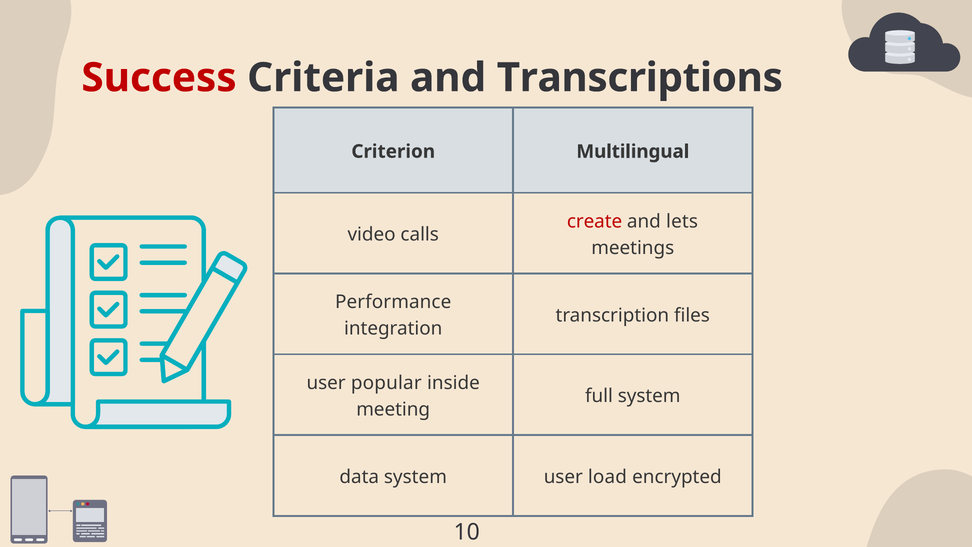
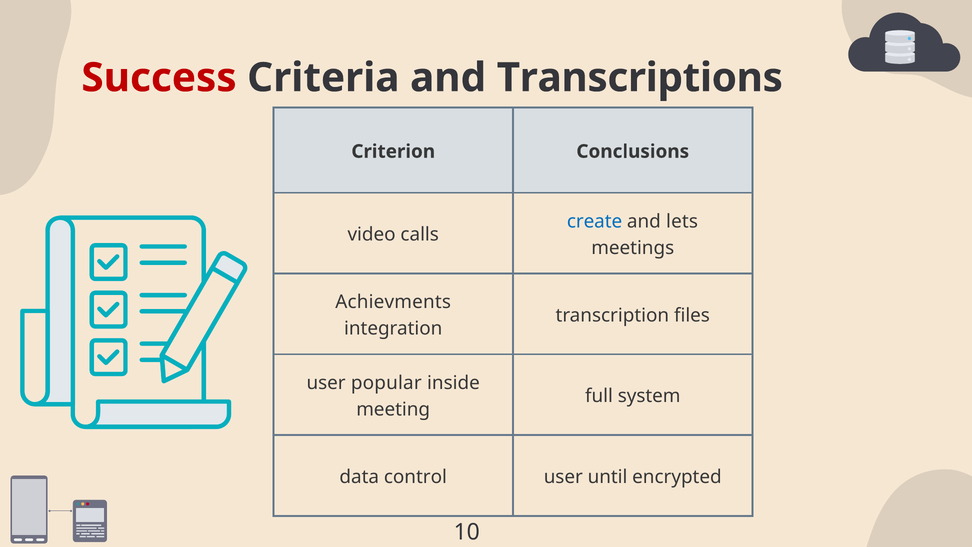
Multilingual: Multilingual -> Conclusions
create colour: red -> blue
Performance: Performance -> Achievments
data system: system -> control
load: load -> until
